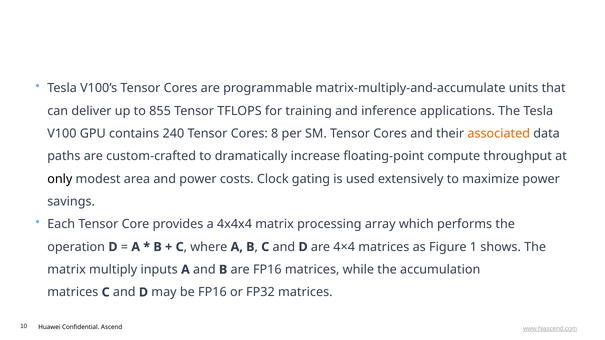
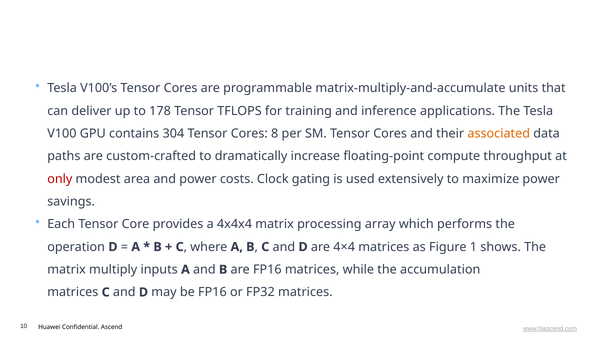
855: 855 -> 178
240: 240 -> 304
only colour: black -> red
